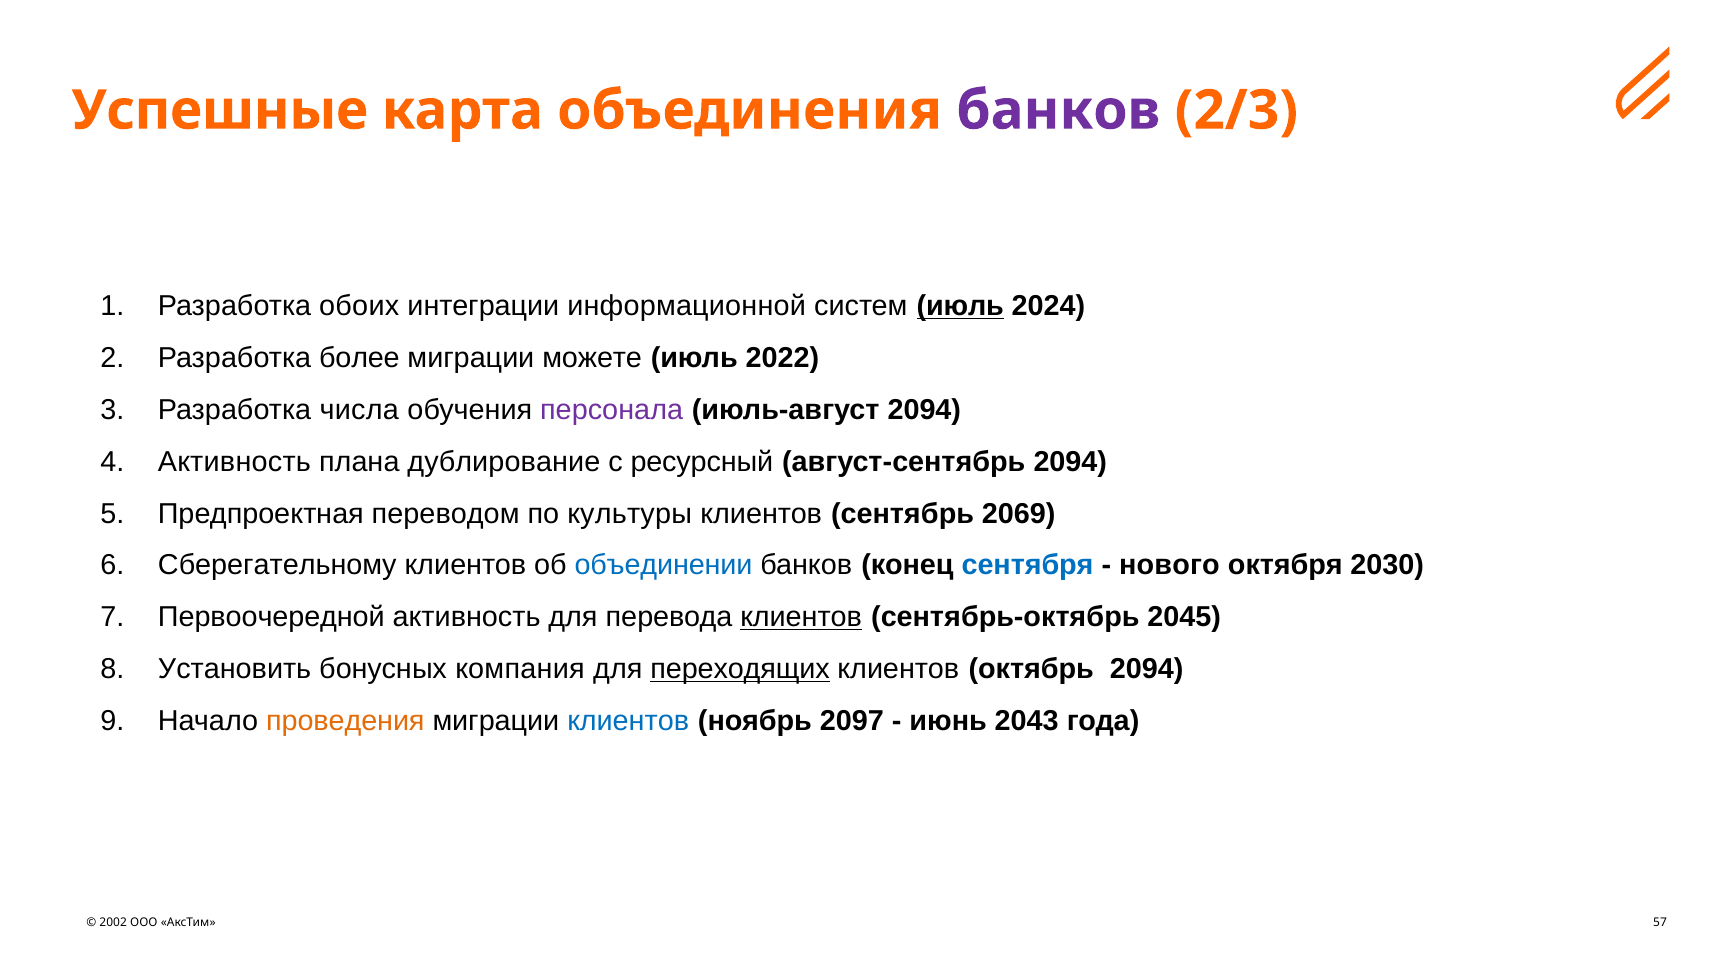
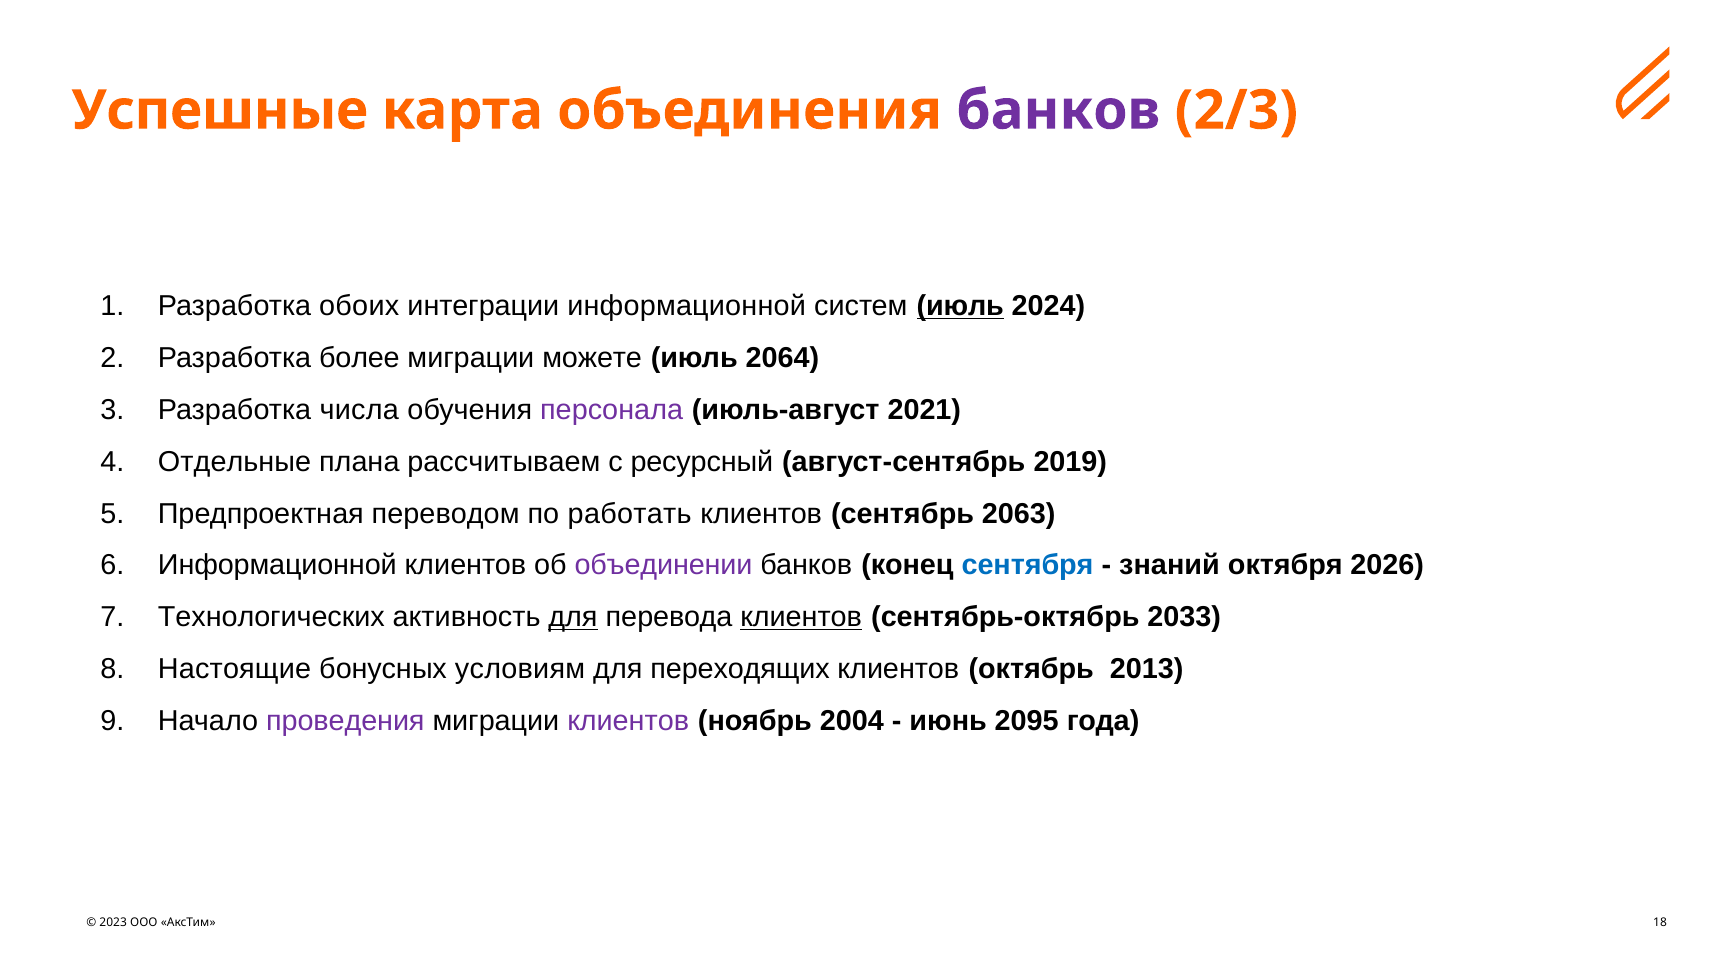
2022: 2022 -> 2064
июль-август 2094: 2094 -> 2021
Активность at (234, 462): Активность -> Отдельные
дублирование: дублирование -> рассчитываем
август-сентябрь 2094: 2094 -> 2019
культуры: культуры -> работать
2069: 2069 -> 2063
Сберегательному at (277, 566): Сберегательному -> Информационной
объединении colour: blue -> purple
нового: нового -> знаний
2030: 2030 -> 2026
Первоочередной: Первоочередной -> Технологических
для at (573, 618) underline: none -> present
2045: 2045 -> 2033
Установить: Установить -> Настоящие
компания: компания -> условиям
переходящих underline: present -> none
октябрь 2094: 2094 -> 2013
проведения colour: orange -> purple
клиентов at (628, 721) colour: blue -> purple
2097: 2097 -> 2004
2043: 2043 -> 2095
2002: 2002 -> 2023
57: 57 -> 18
